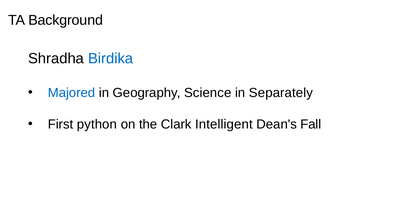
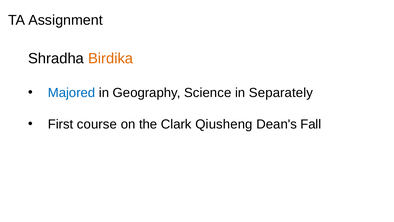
Background: Background -> Assignment
Birdika colour: blue -> orange
python: python -> course
Intelligent: Intelligent -> Qiusheng
